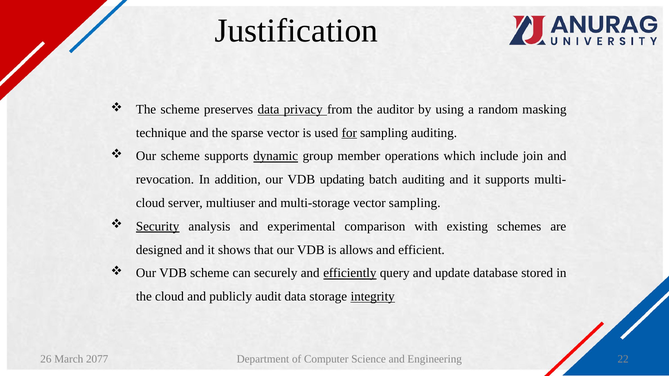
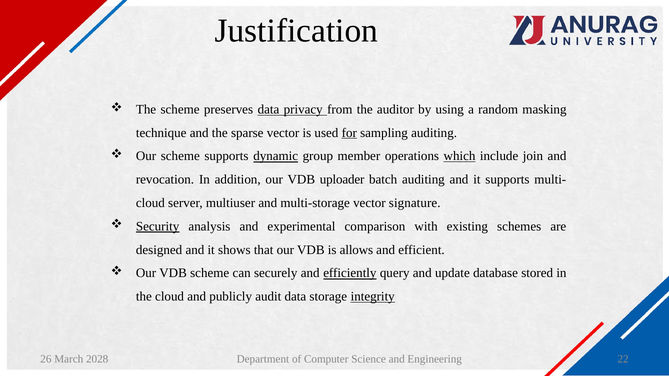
which underline: none -> present
updating: updating -> uploader
vector sampling: sampling -> signature
2077: 2077 -> 2028
